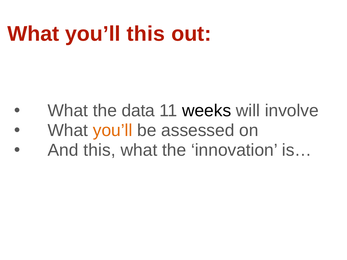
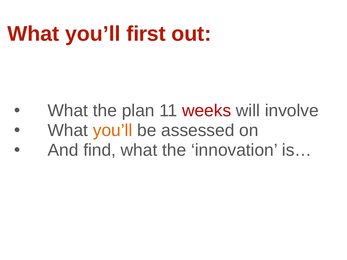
you’ll this: this -> first
data: data -> plan
weeks colour: black -> red
And this: this -> find
